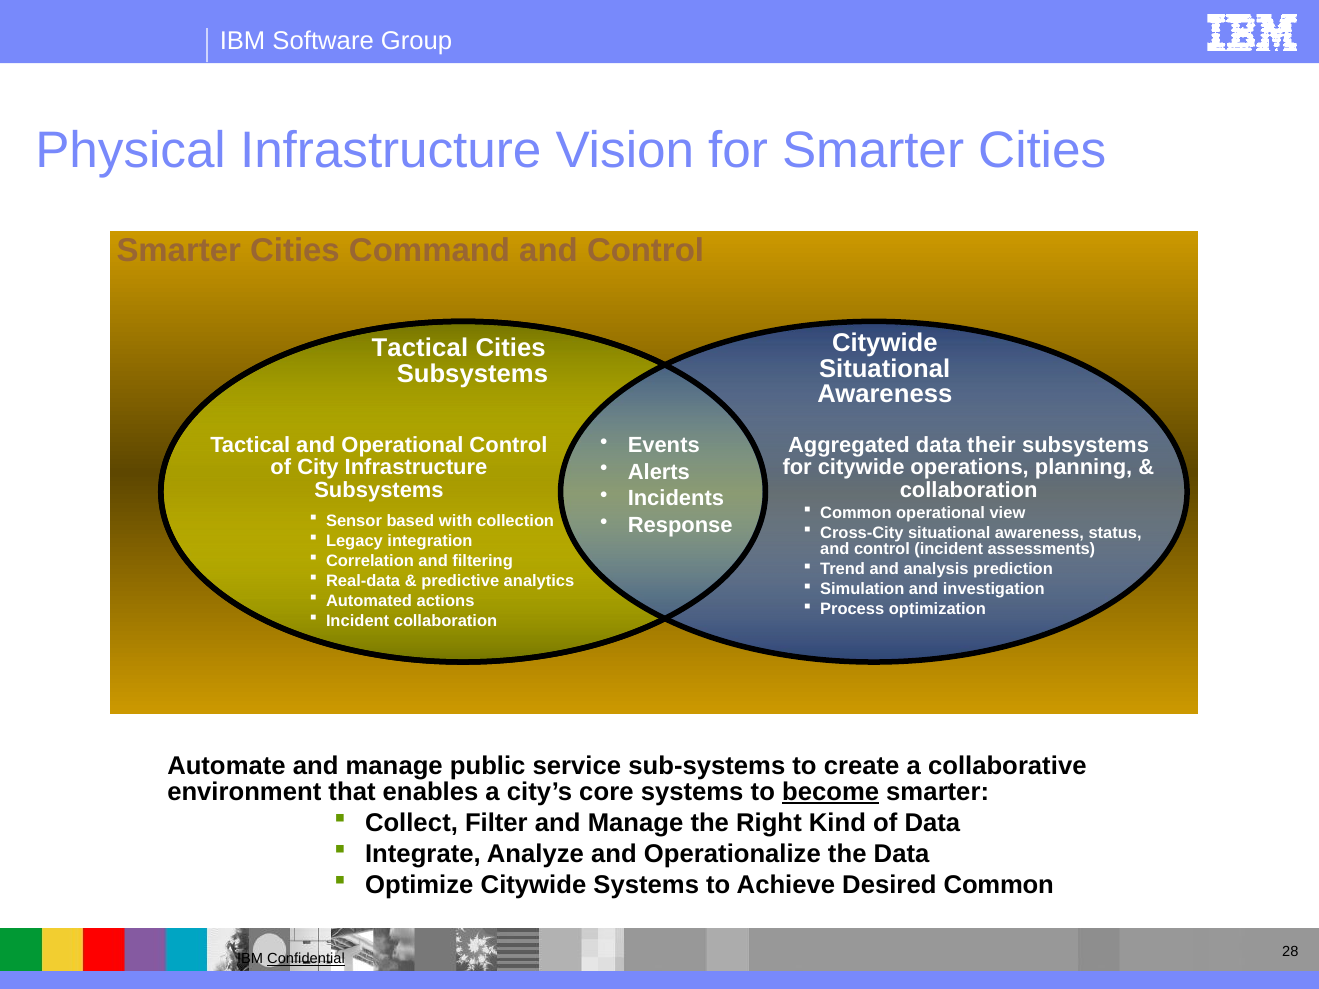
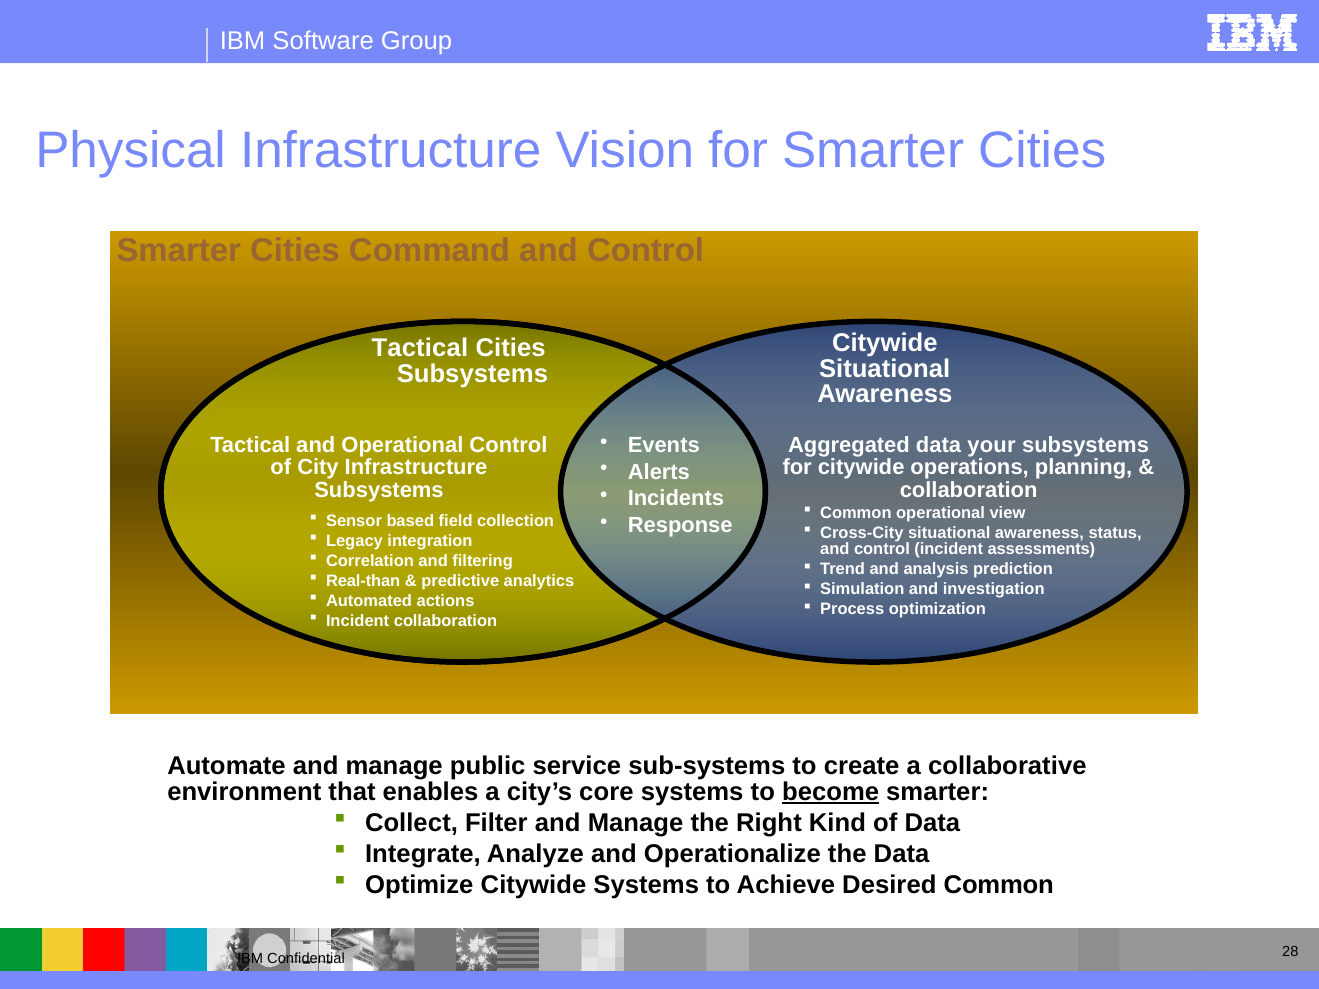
their: their -> your
with: with -> field
Real-data: Real-data -> Real-than
Confidential underline: present -> none
